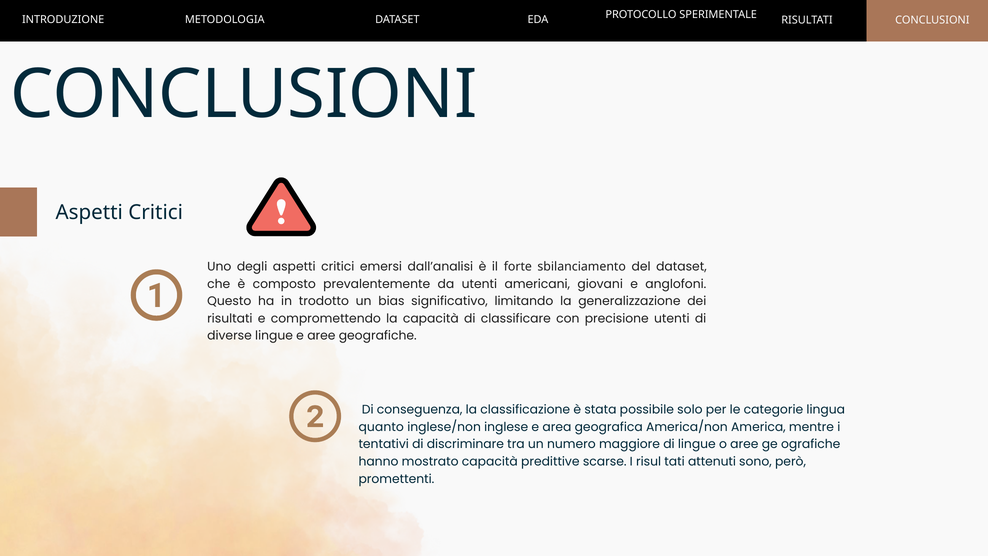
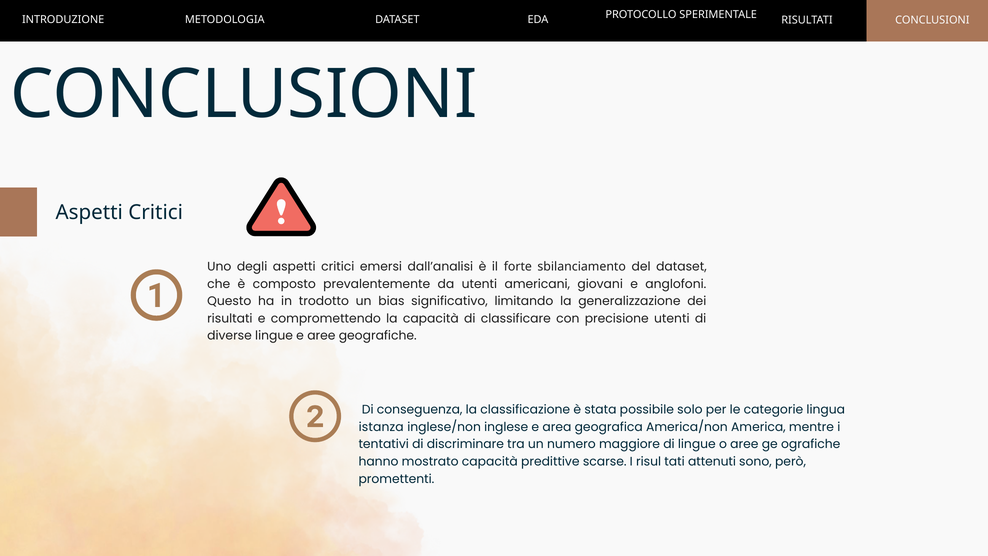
quanto: quanto -> istanza
